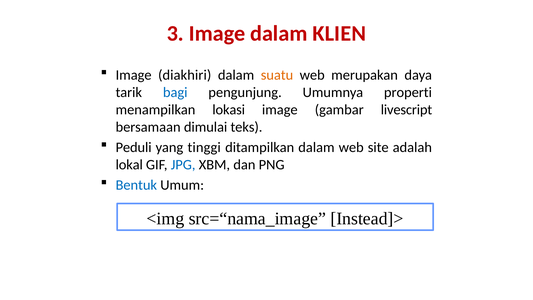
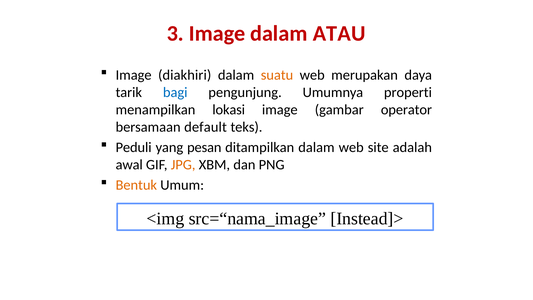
KLIEN: KLIEN -> ATAU
livescript: livescript -> operator
dimulai: dimulai -> default
tinggi: tinggi -> pesan
lokal: lokal -> awal
JPG colour: blue -> orange
Bentuk colour: blue -> orange
